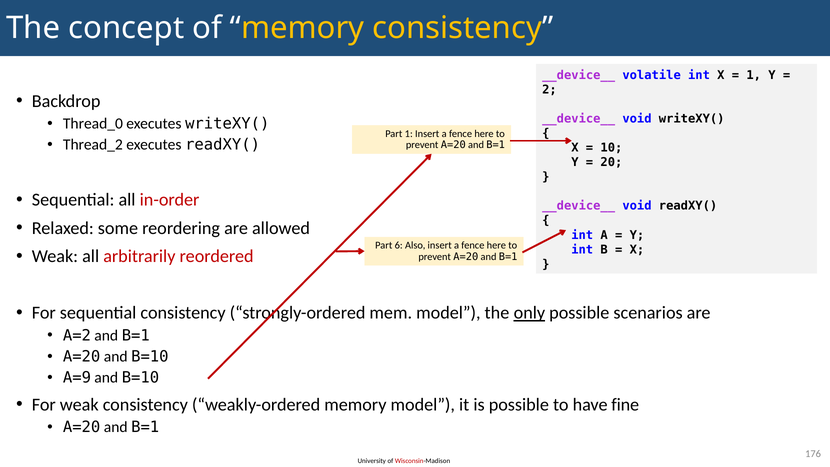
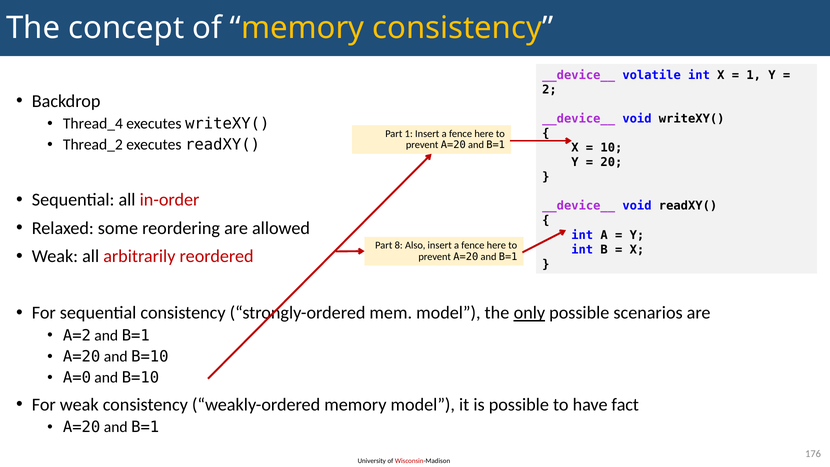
Thread_0: Thread_0 -> Thread_4
6: 6 -> 8
A=9: A=9 -> A=0
fine: fine -> fact
